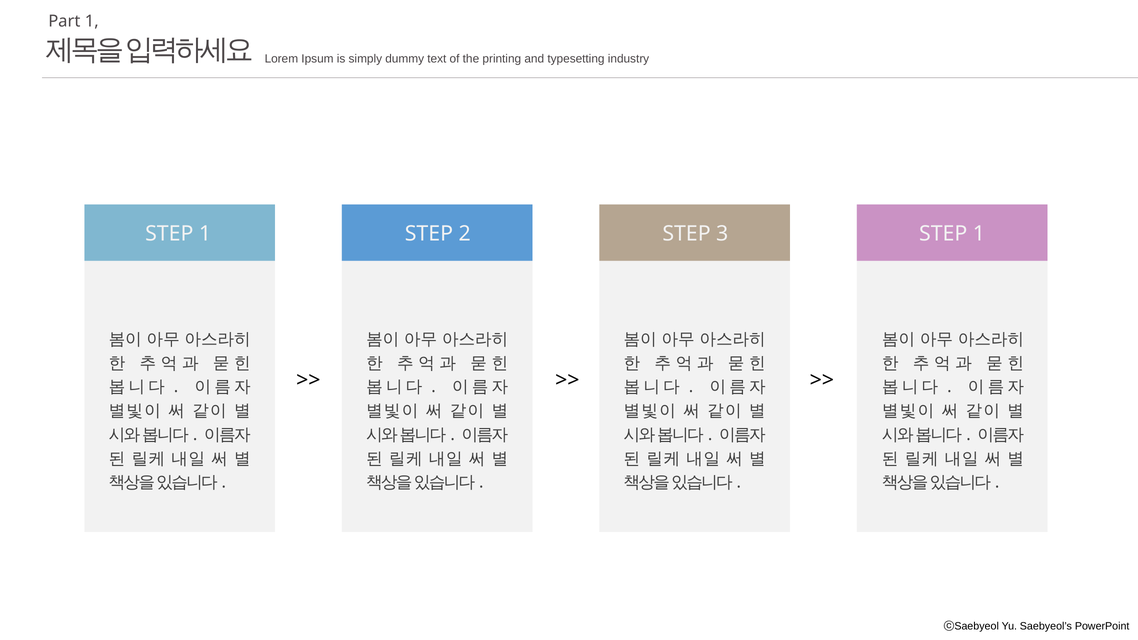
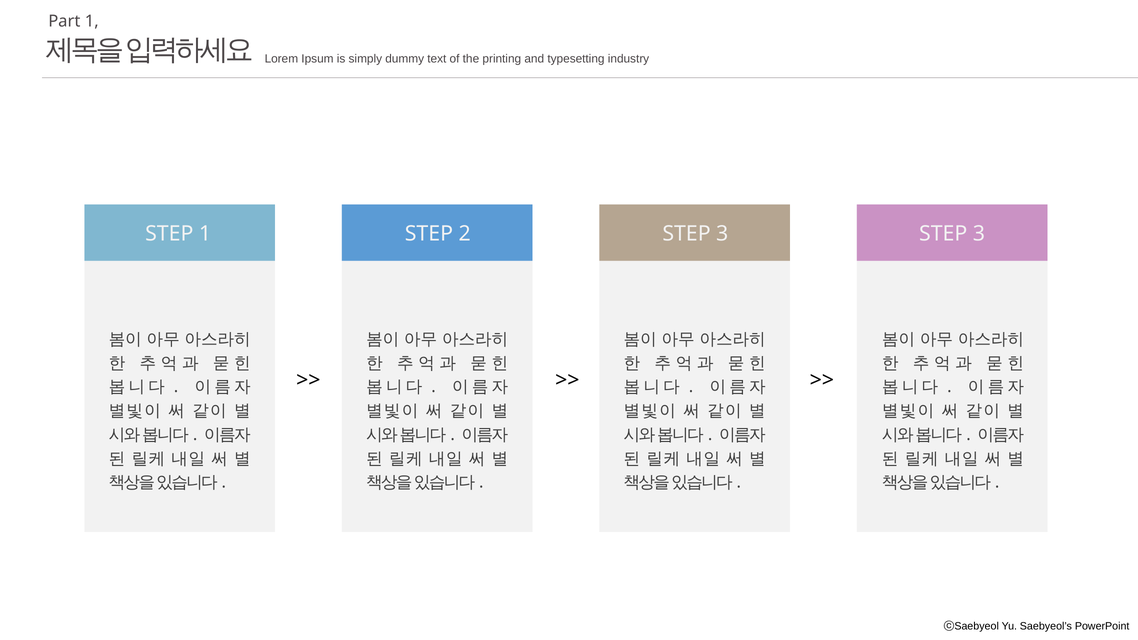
3 STEP 1: 1 -> 3
